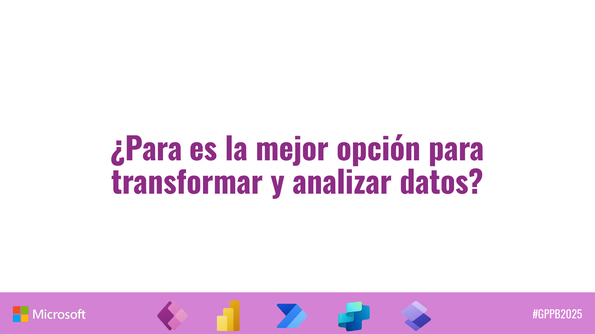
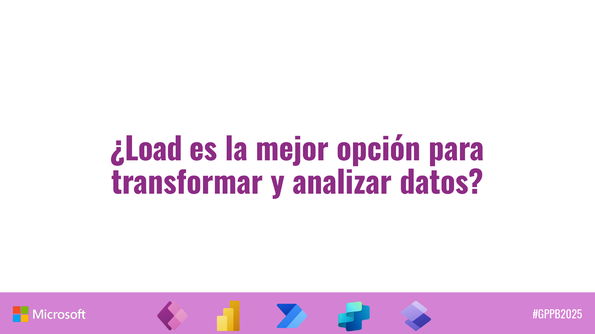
¿Para: ¿Para -> ¿Load
